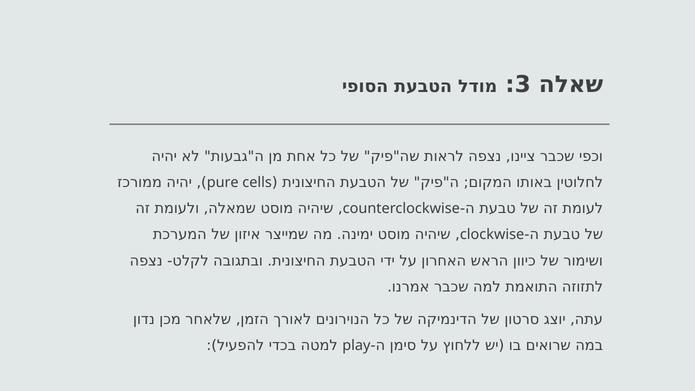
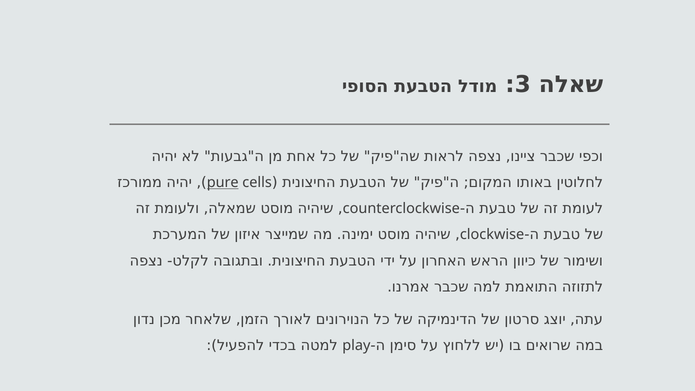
pure underline: none -> present
